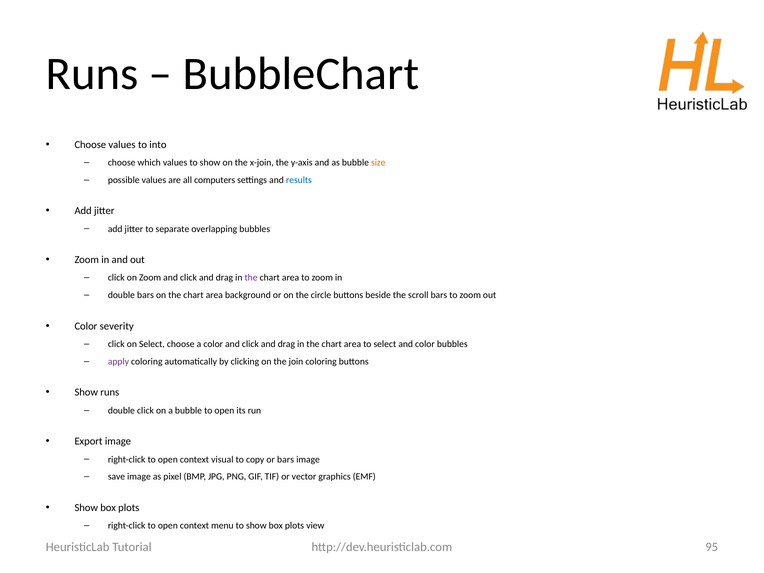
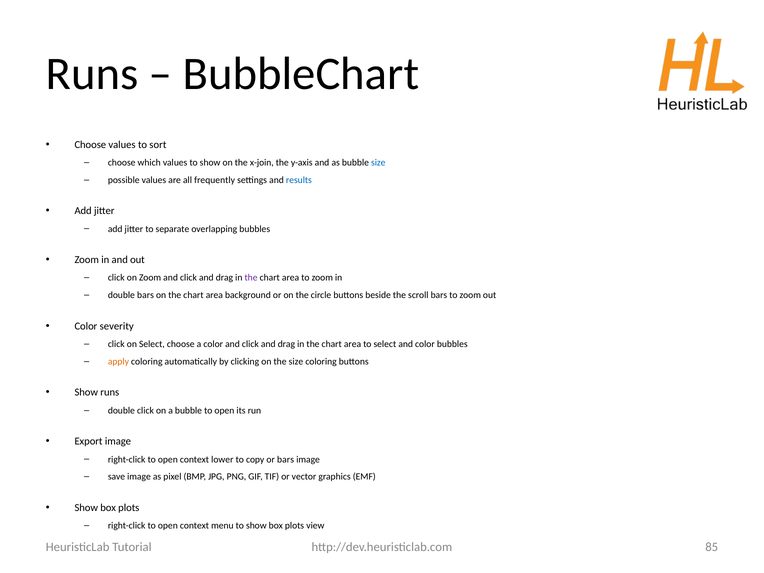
into: into -> sort
size at (378, 163) colour: orange -> blue
computers: computers -> frequently
apply colour: purple -> orange
the join: join -> size
visual: visual -> lower
95: 95 -> 85
